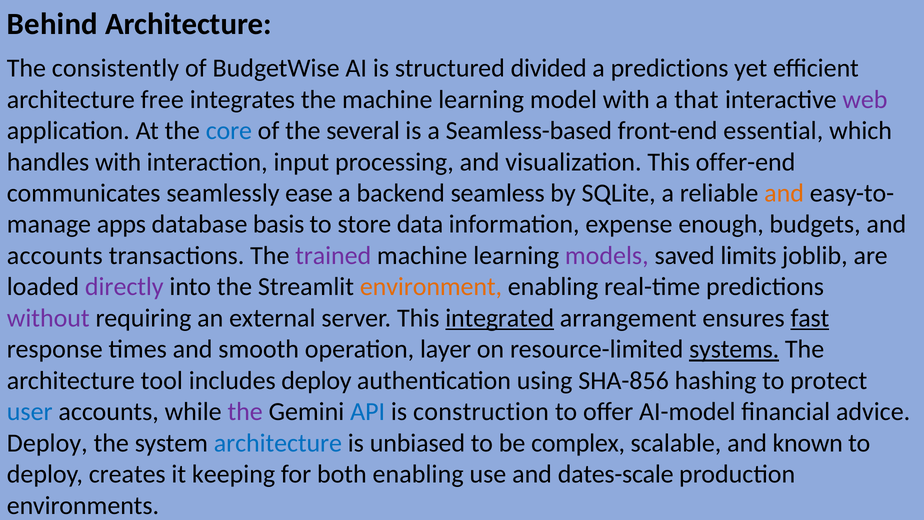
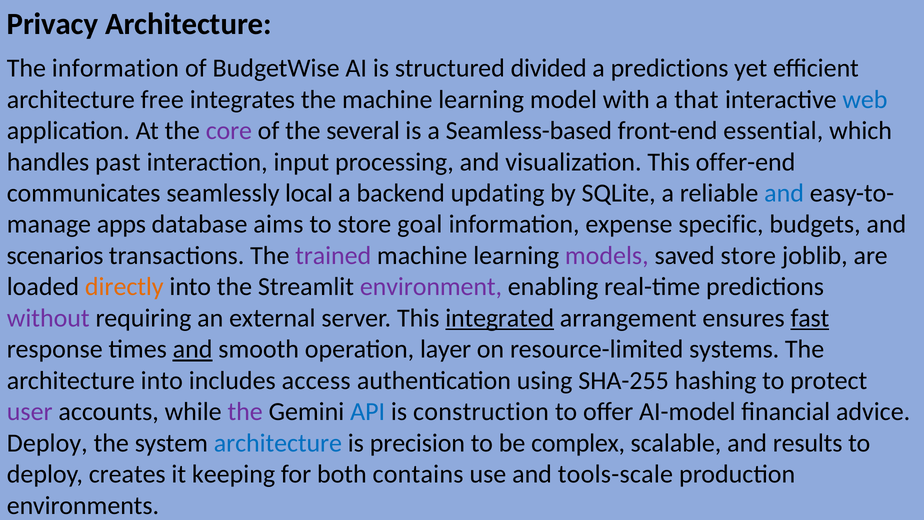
Behind: Behind -> Privacy
The consistently: consistently -> information
web colour: purple -> blue
core colour: blue -> purple
handles with: with -> past
ease: ease -> local
seamless: seamless -> updating
and at (784, 193) colour: orange -> blue
basis: basis -> aims
data: data -> goal
enough: enough -> specific
accounts at (55, 255): accounts -> scenarios
saved limits: limits -> store
directly colour: purple -> orange
environment colour: orange -> purple
and at (193, 349) underline: none -> present
systems underline: present -> none
architecture tool: tool -> into
includes deploy: deploy -> access
SHA-856: SHA-856 -> SHA-255
user colour: blue -> purple
unbiased: unbiased -> precision
known: known -> results
both enabling: enabling -> contains
dates-scale: dates-scale -> tools-scale
